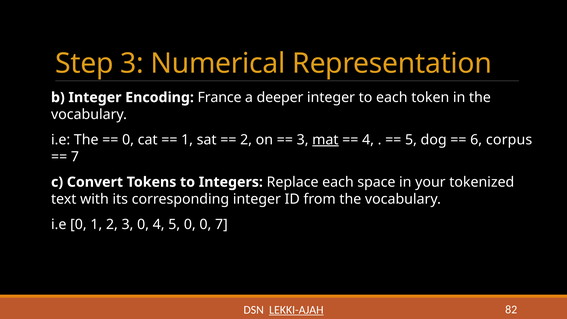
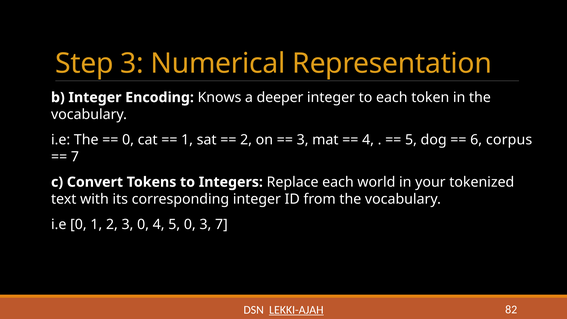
France: France -> Knows
mat underline: present -> none
space: space -> world
0 0: 0 -> 3
